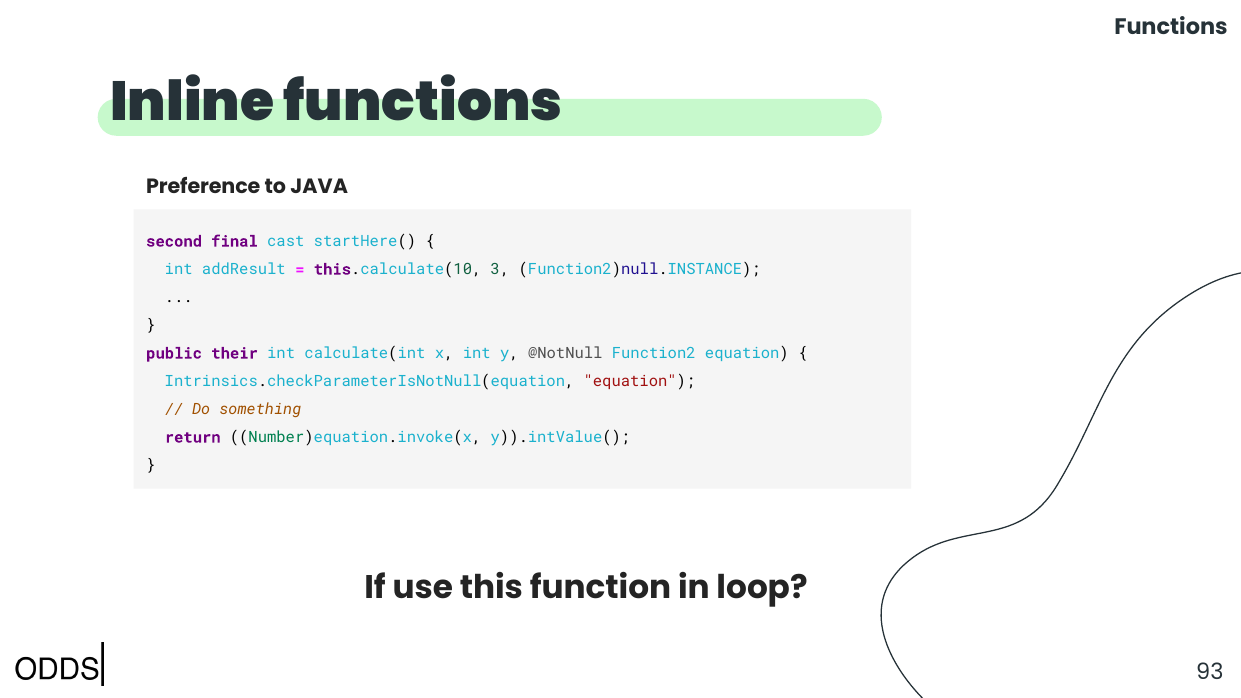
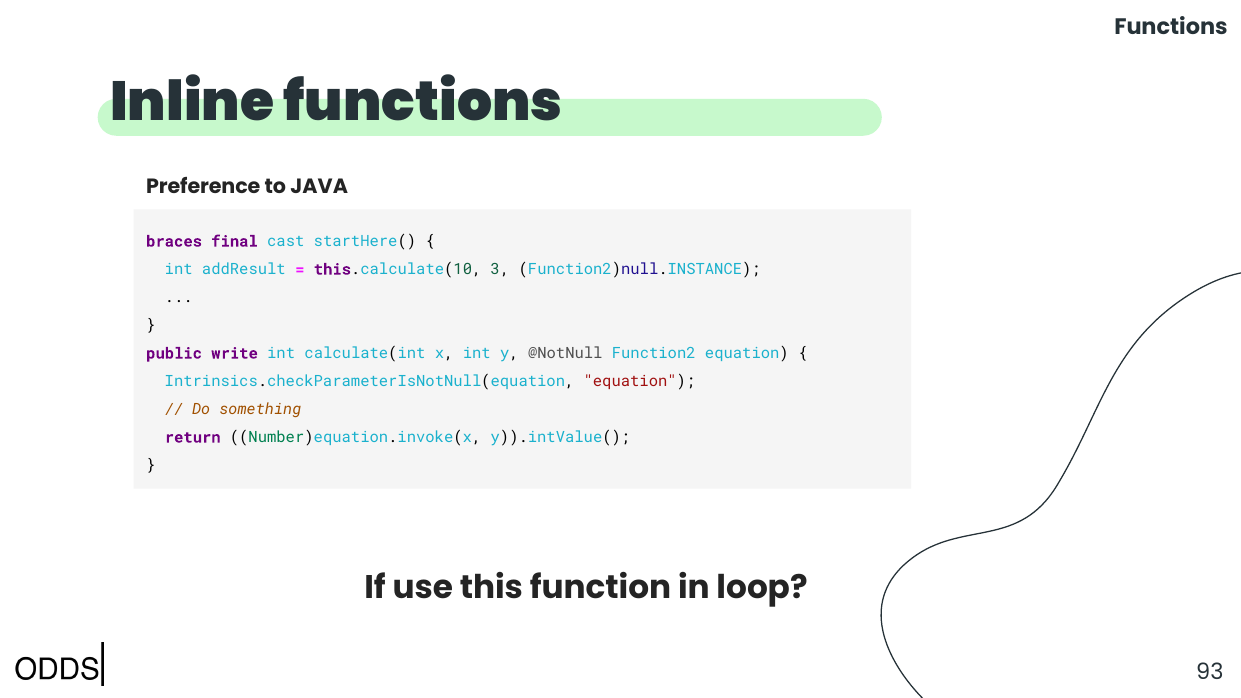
second: second -> braces
their: their -> write
